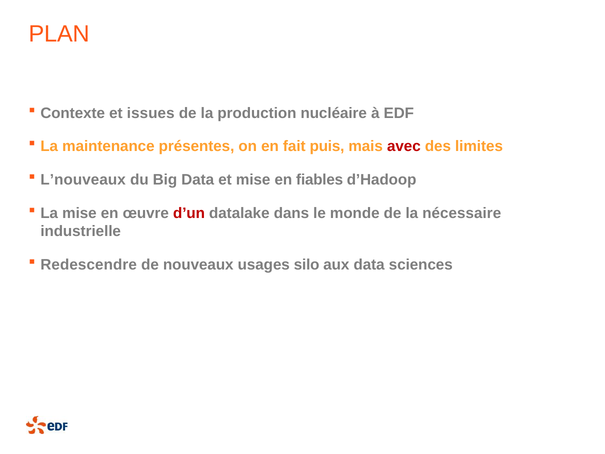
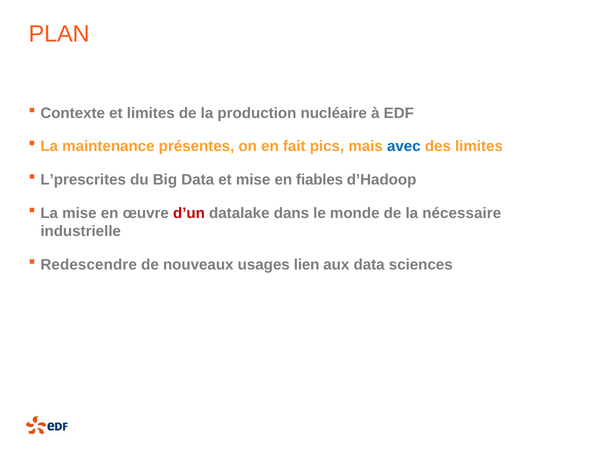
et issues: issues -> limites
puis: puis -> pics
avec colour: red -> blue
L’nouveaux: L’nouveaux -> L’prescrites
silo: silo -> lien
